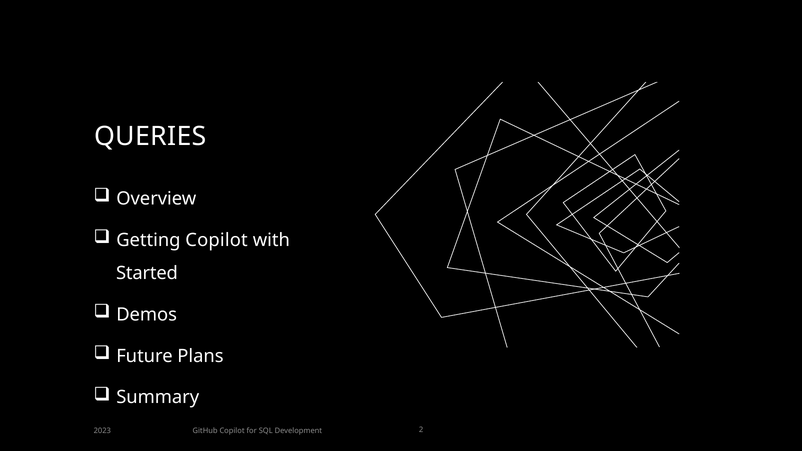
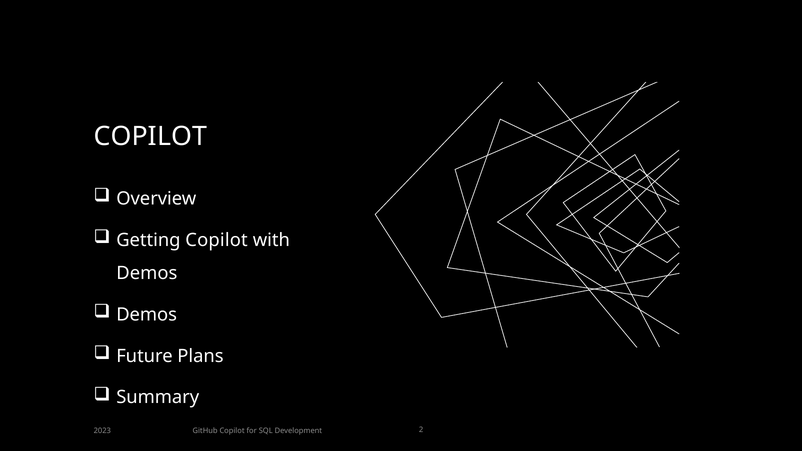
QUERIES at (150, 137): QUERIES -> COPILOT
Started at (147, 273): Started -> Demos
